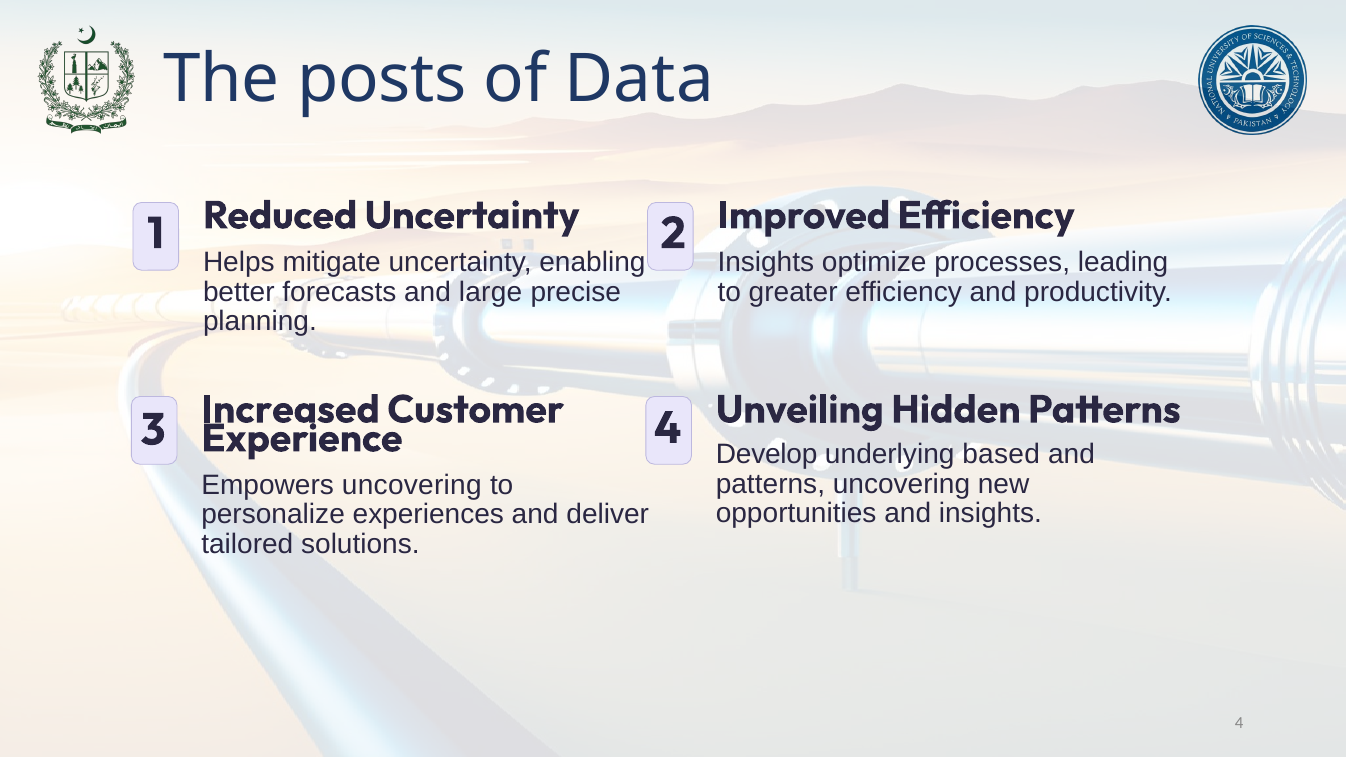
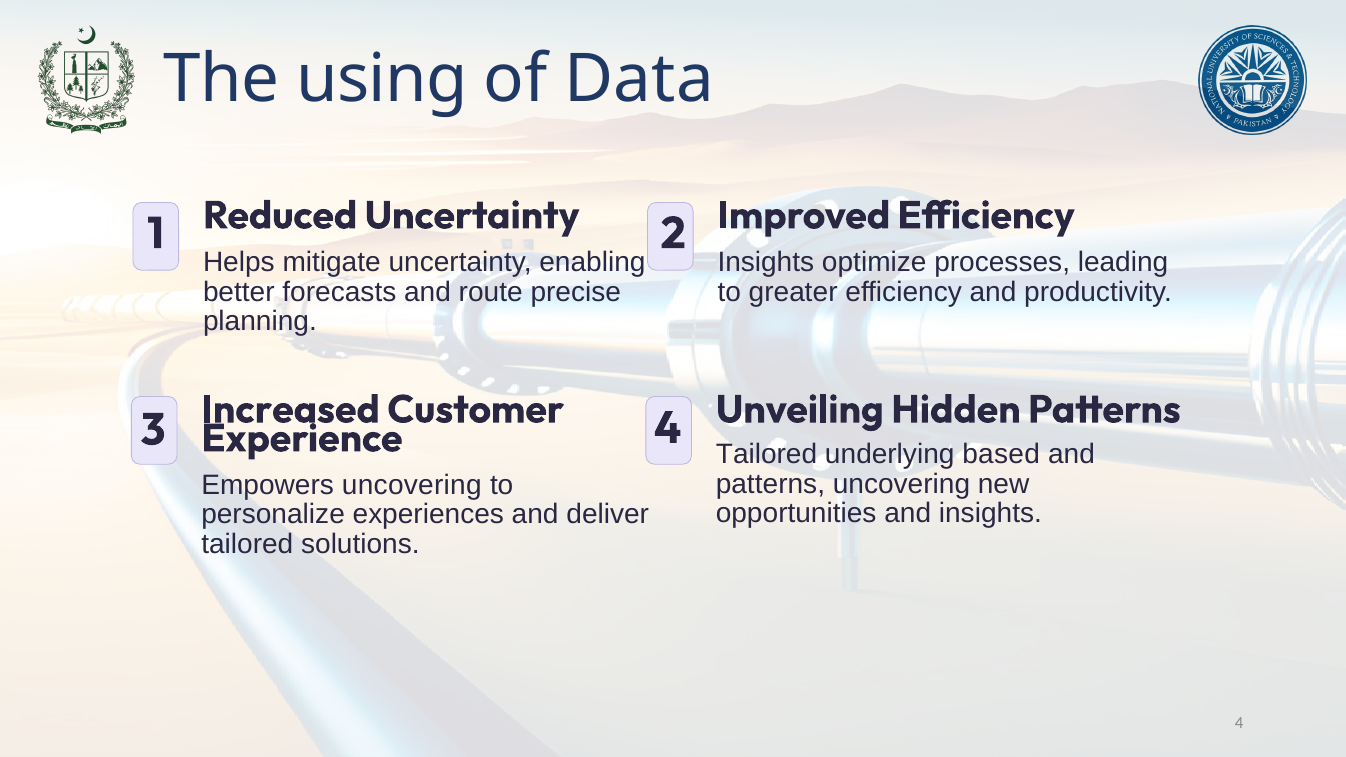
posts: posts -> using
large: large -> route
Develop at (767, 454): Develop -> Tailored
